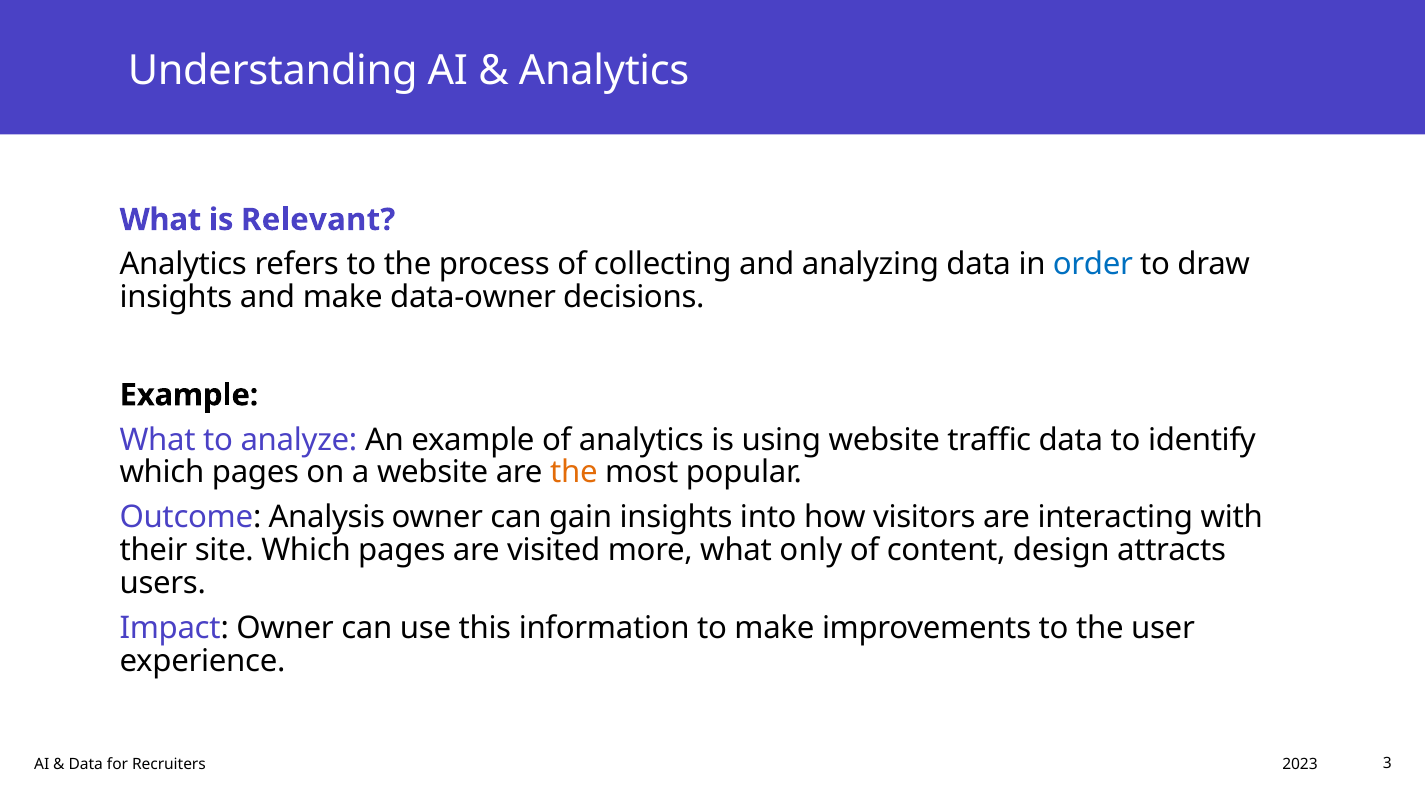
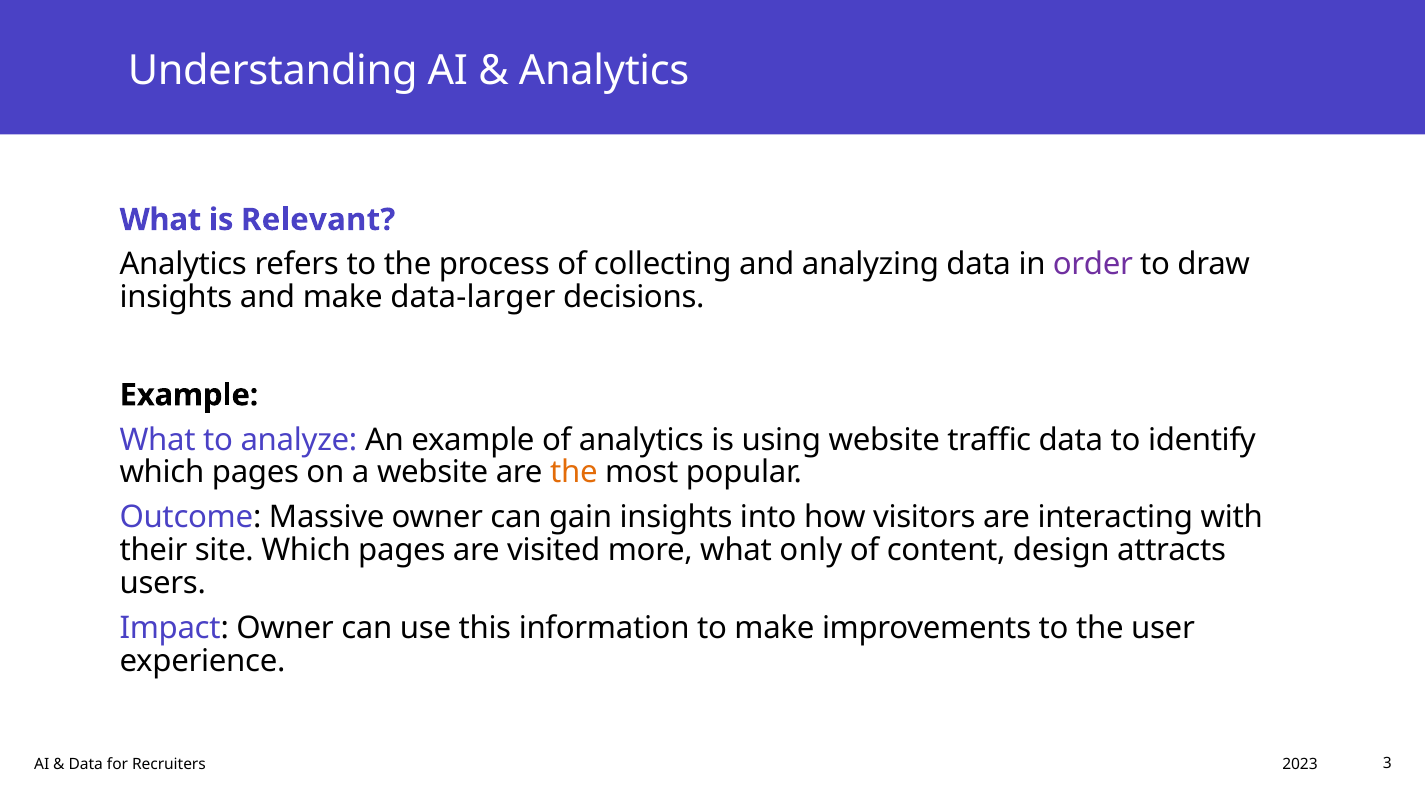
order colour: blue -> purple
data-owner: data-owner -> data-larger
Analysis: Analysis -> Massive
